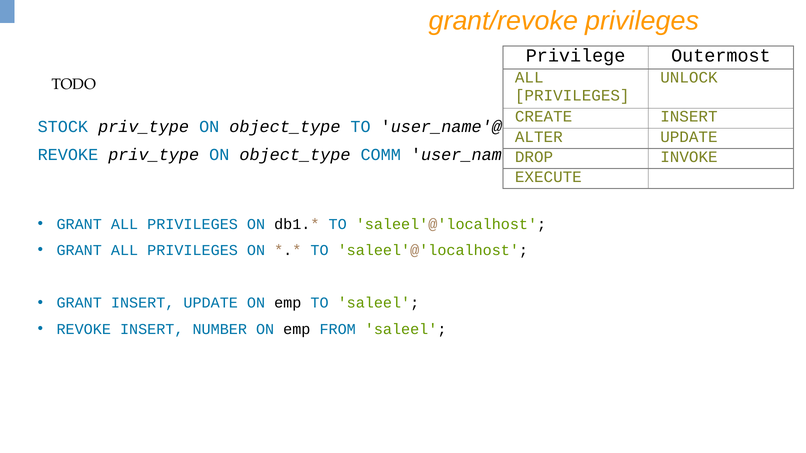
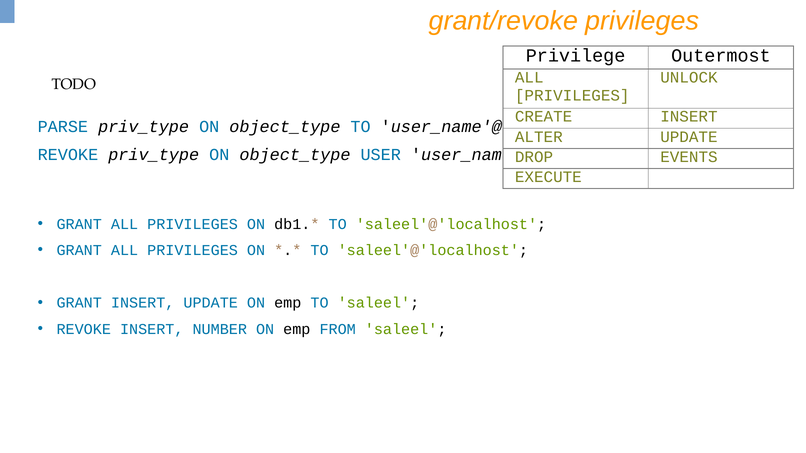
STOCK: STOCK -> PARSE
COMM: COMM -> USER
INVOKE: INVOKE -> EVENTS
